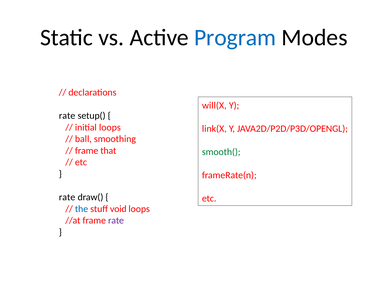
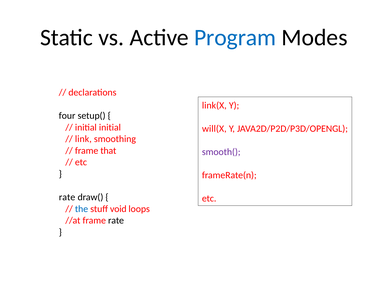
will(X: will(X -> link(X
rate at (67, 116): rate -> four
initial loops: loops -> initial
link(X: link(X -> will(X
ball: ball -> link
smooth( colour: green -> purple
rate at (116, 220) colour: purple -> black
